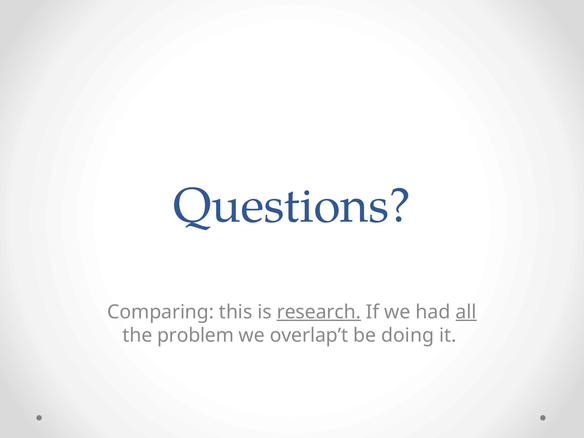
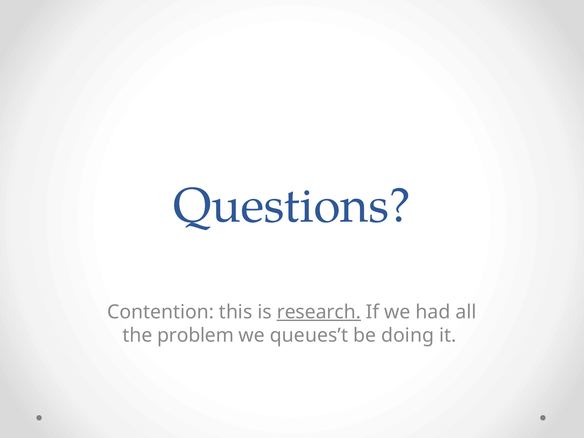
Comparing: Comparing -> Contention
all underline: present -> none
overlap’t: overlap’t -> queues’t
